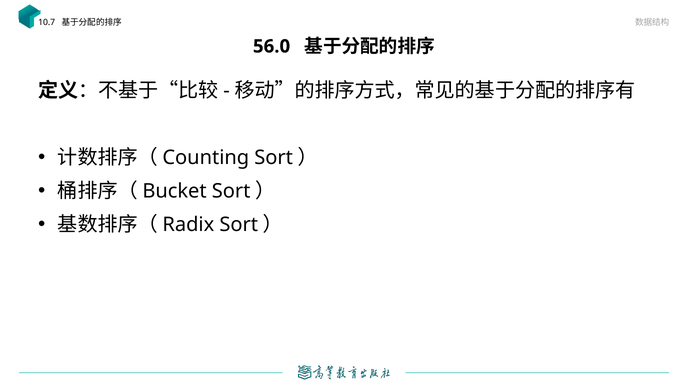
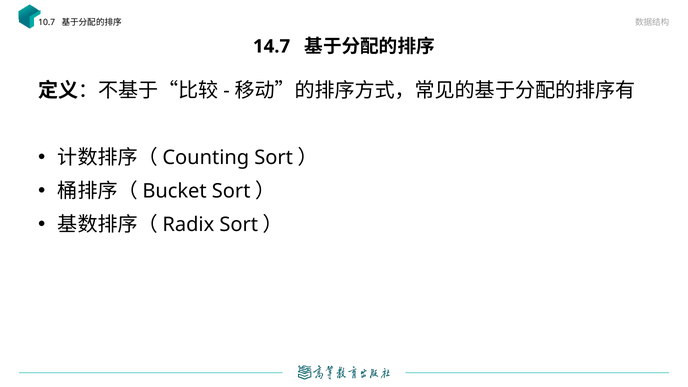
56.0: 56.0 -> 14.7
